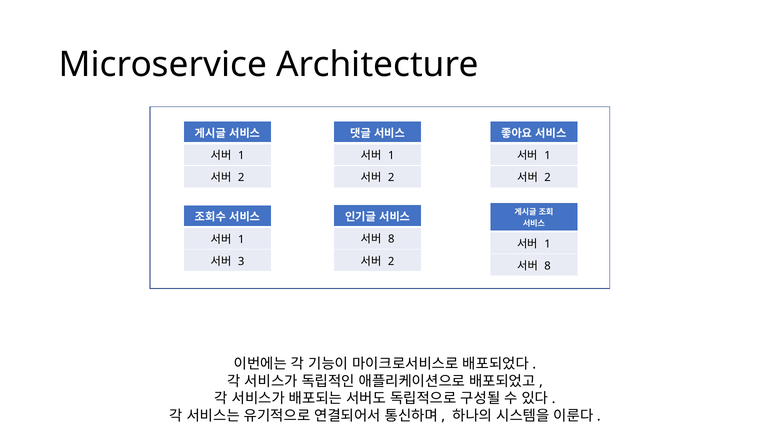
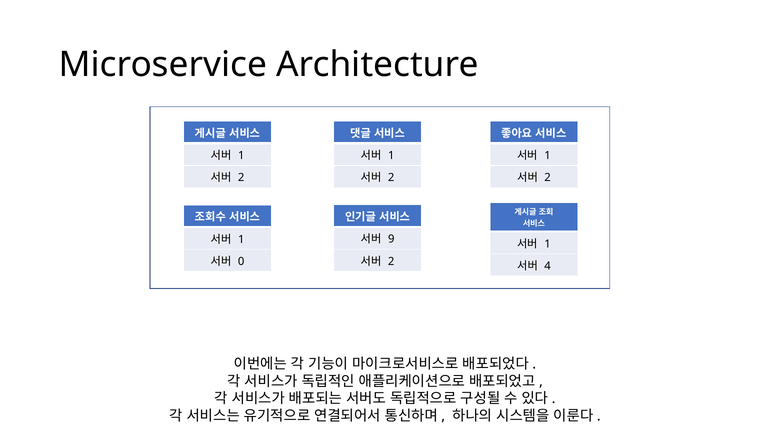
8 at (391, 239): 8 -> 9
3: 3 -> 0
8 at (547, 266): 8 -> 4
